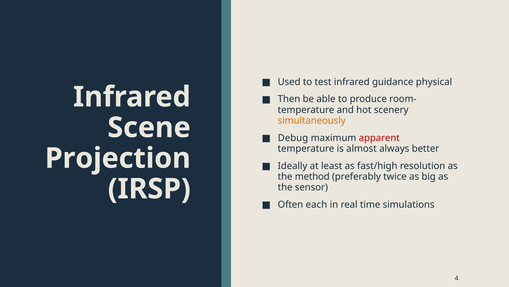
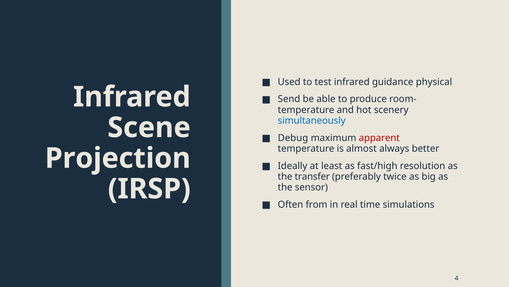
Then: Then -> Send
simultaneously colour: orange -> blue
method: method -> transfer
each: each -> from
